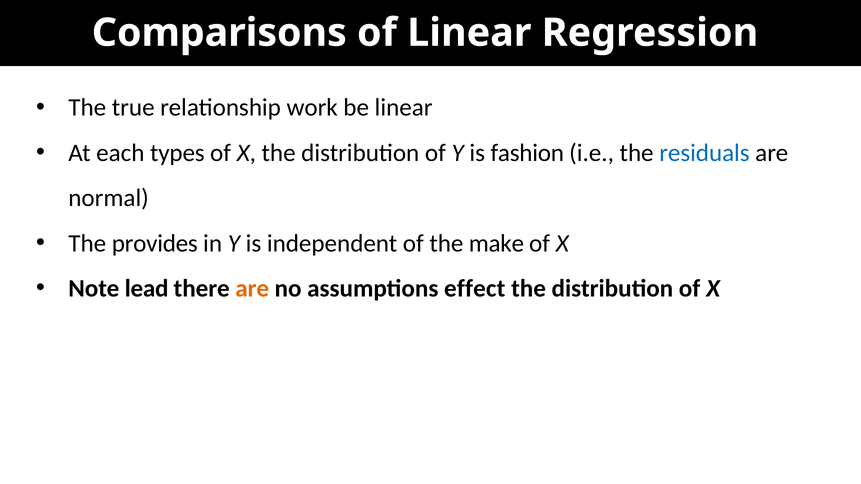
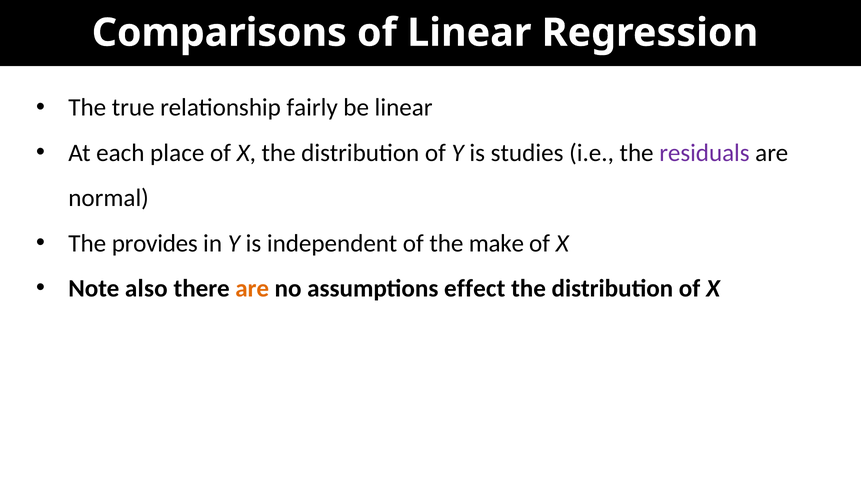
work: work -> fairly
types: types -> place
fashion: fashion -> studies
residuals colour: blue -> purple
lead: lead -> also
